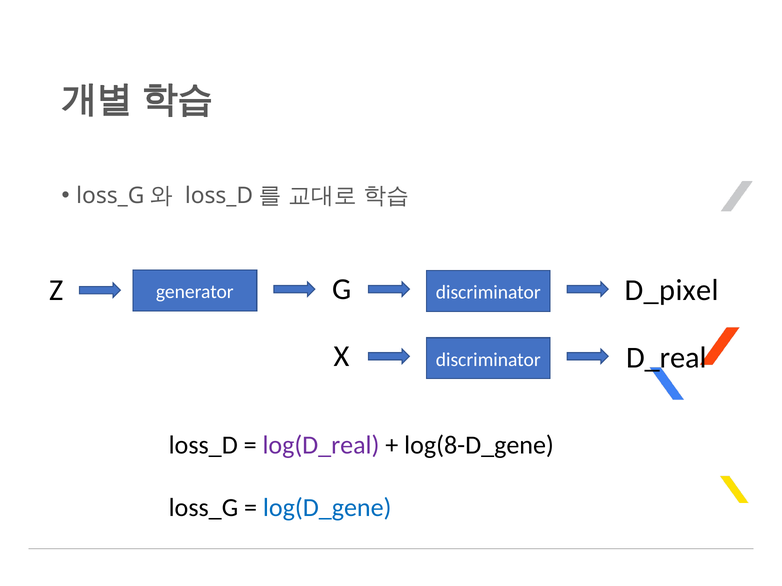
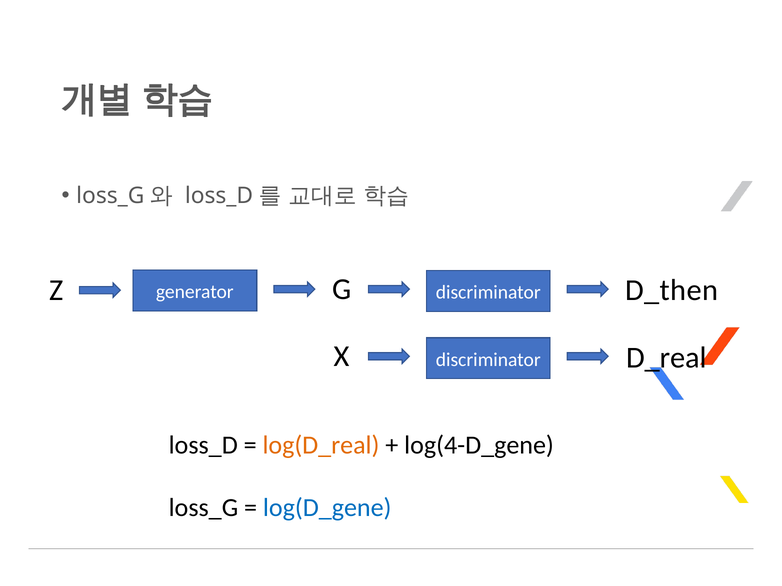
D_pixel: D_pixel -> D_then
log(D_real colour: purple -> orange
log(8-D_gene: log(8-D_gene -> log(4-D_gene
